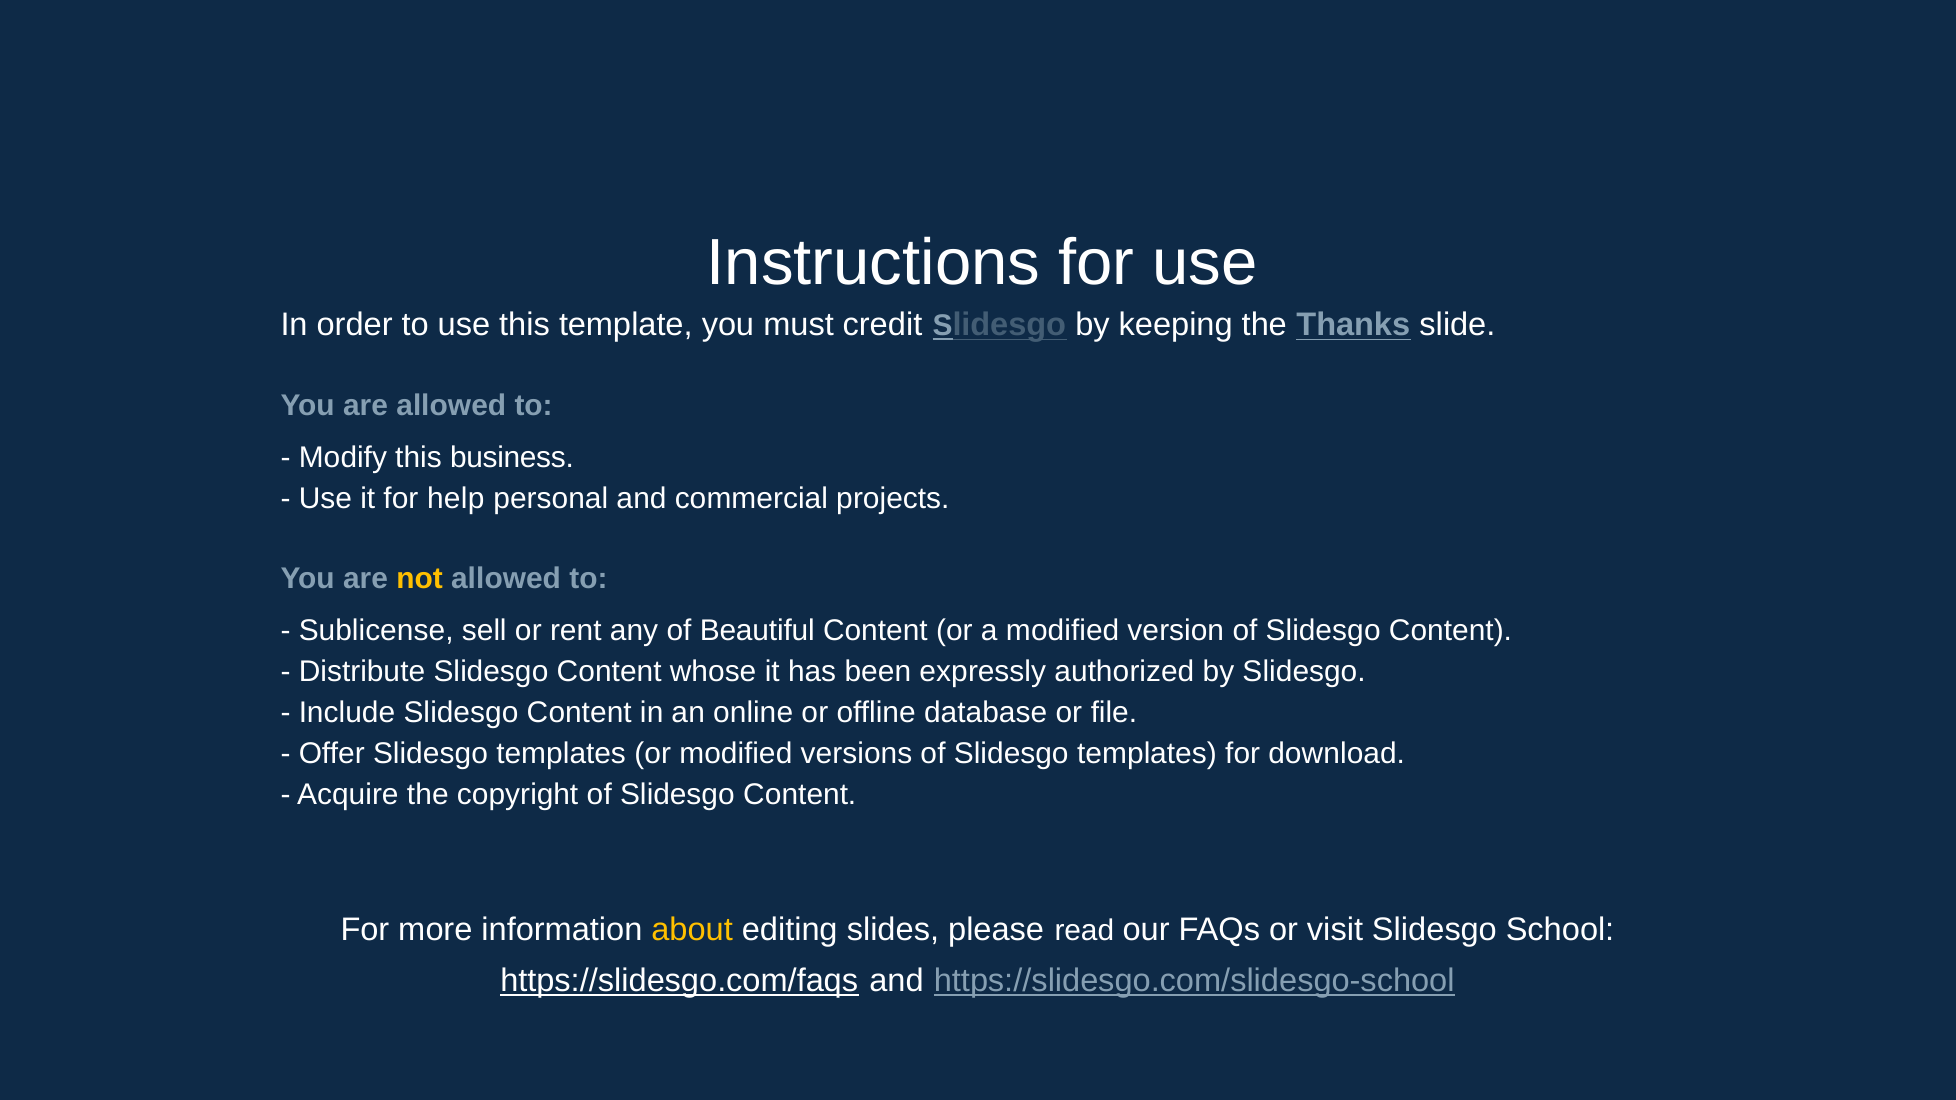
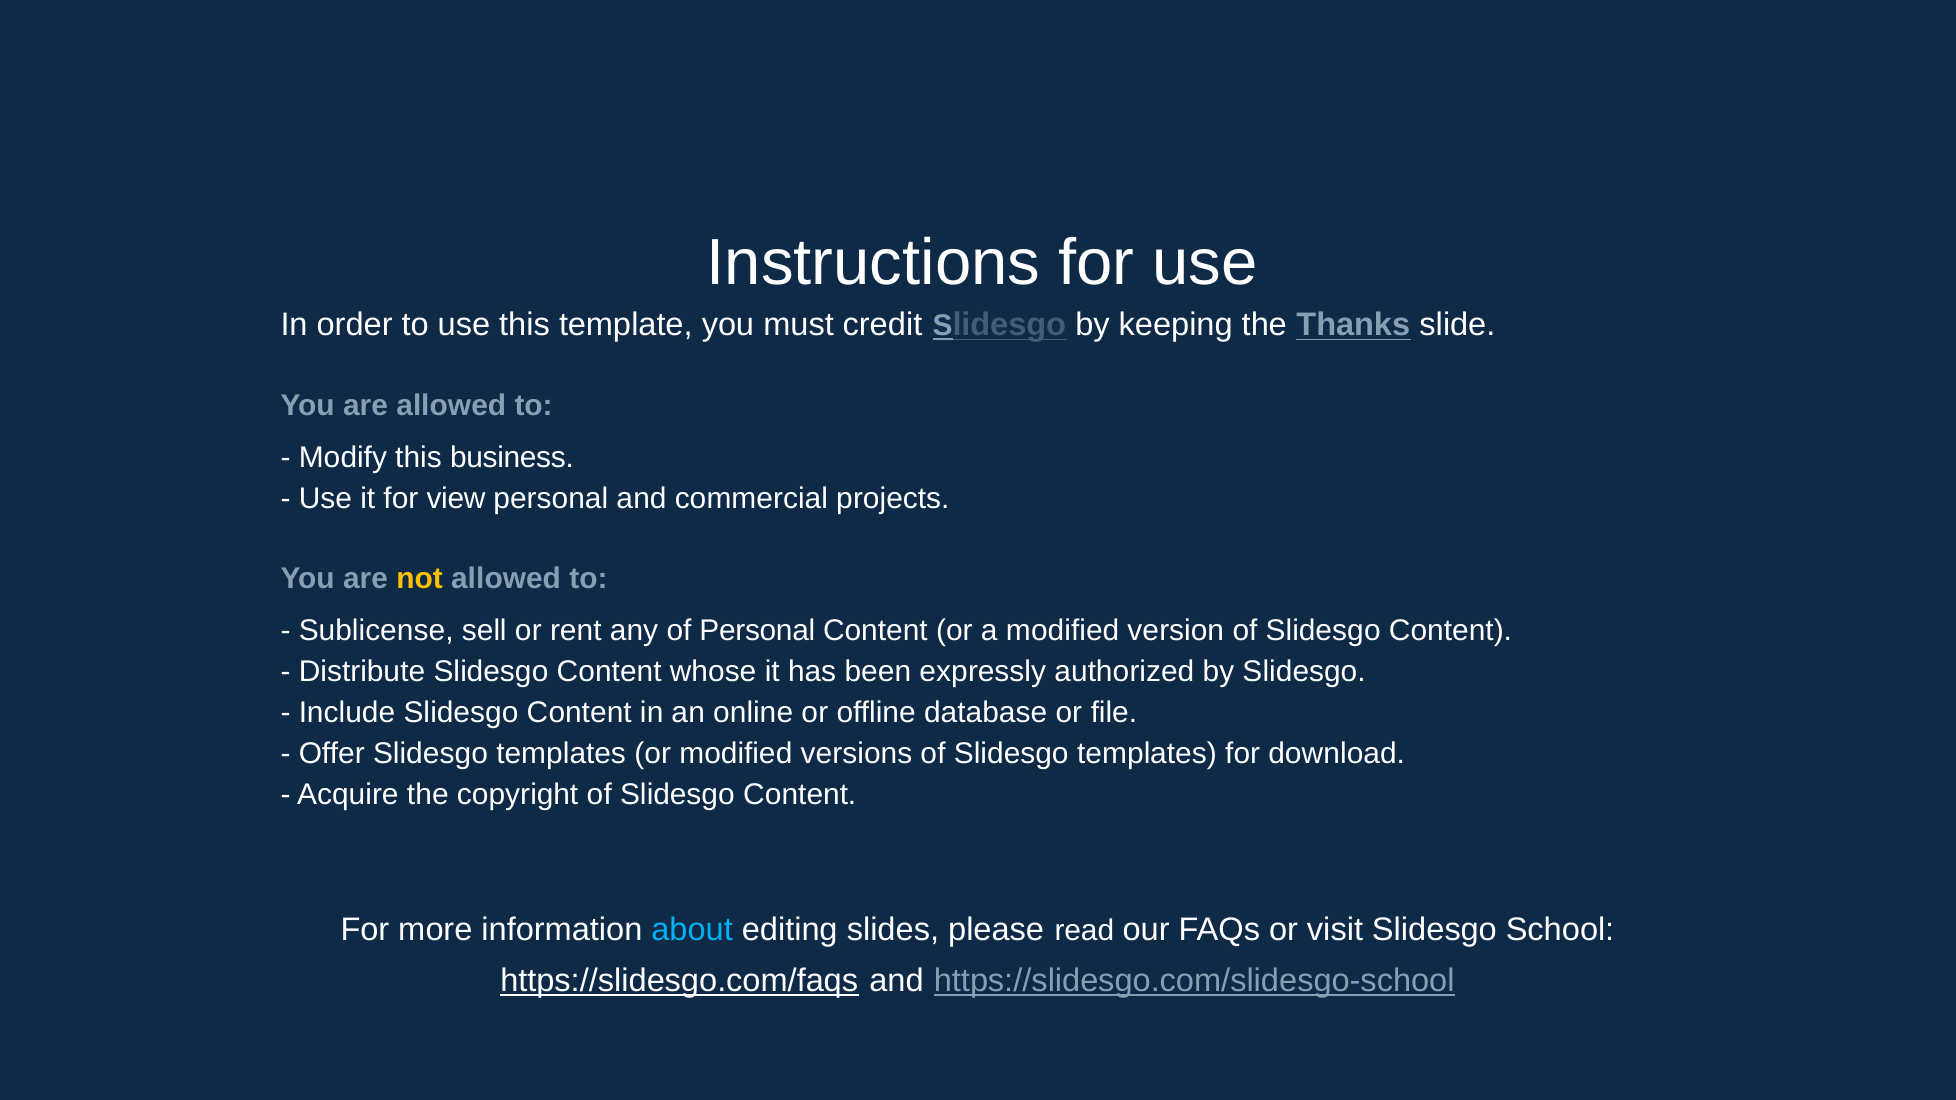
help: help -> view
of Beautiful: Beautiful -> Personal
about colour: yellow -> light blue
